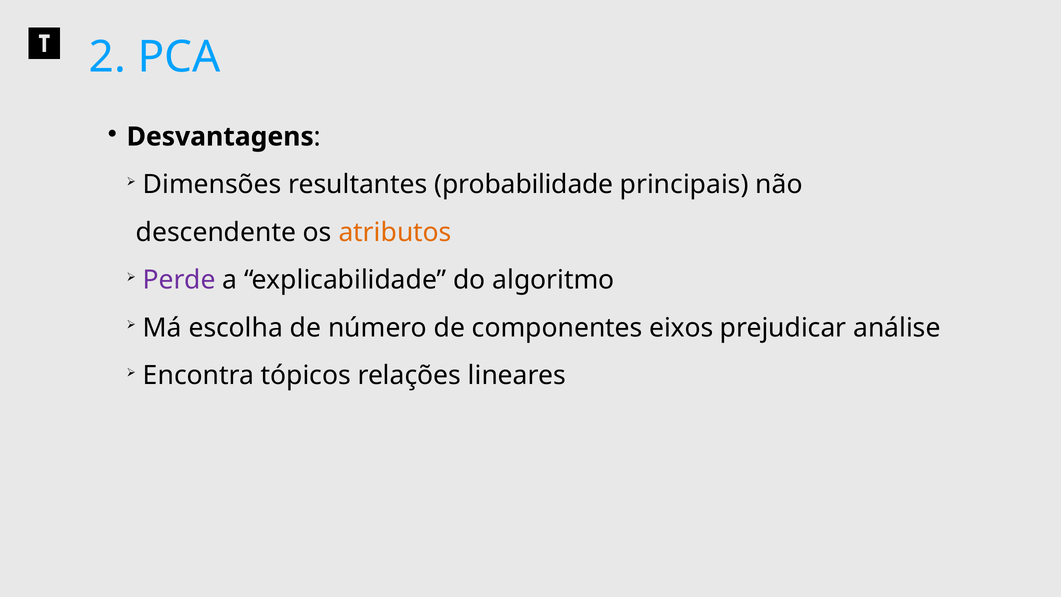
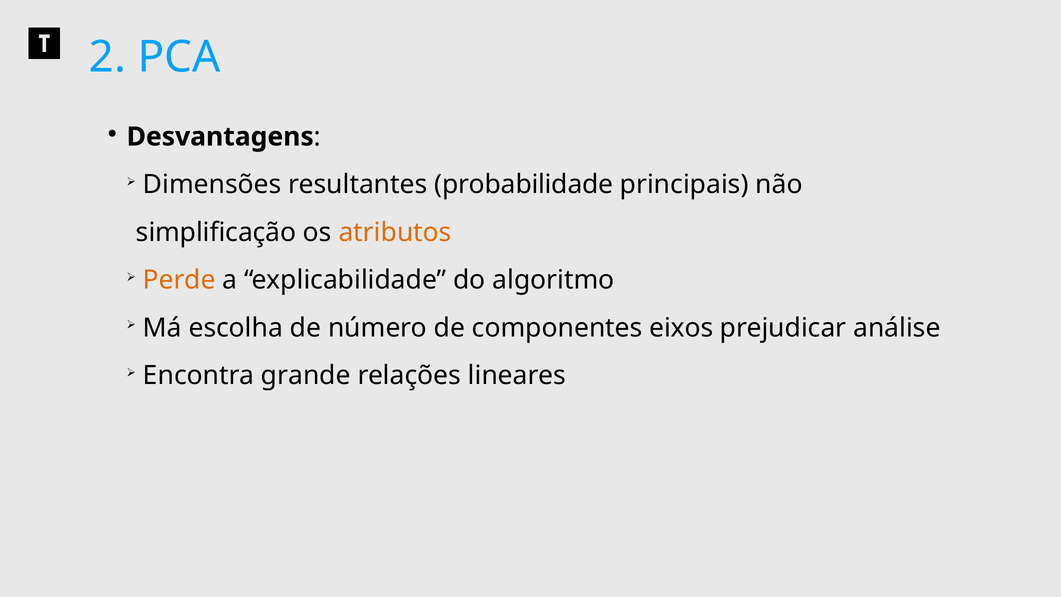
descendente: descendente -> simplificação
Perde colour: purple -> orange
tópicos: tópicos -> grande
